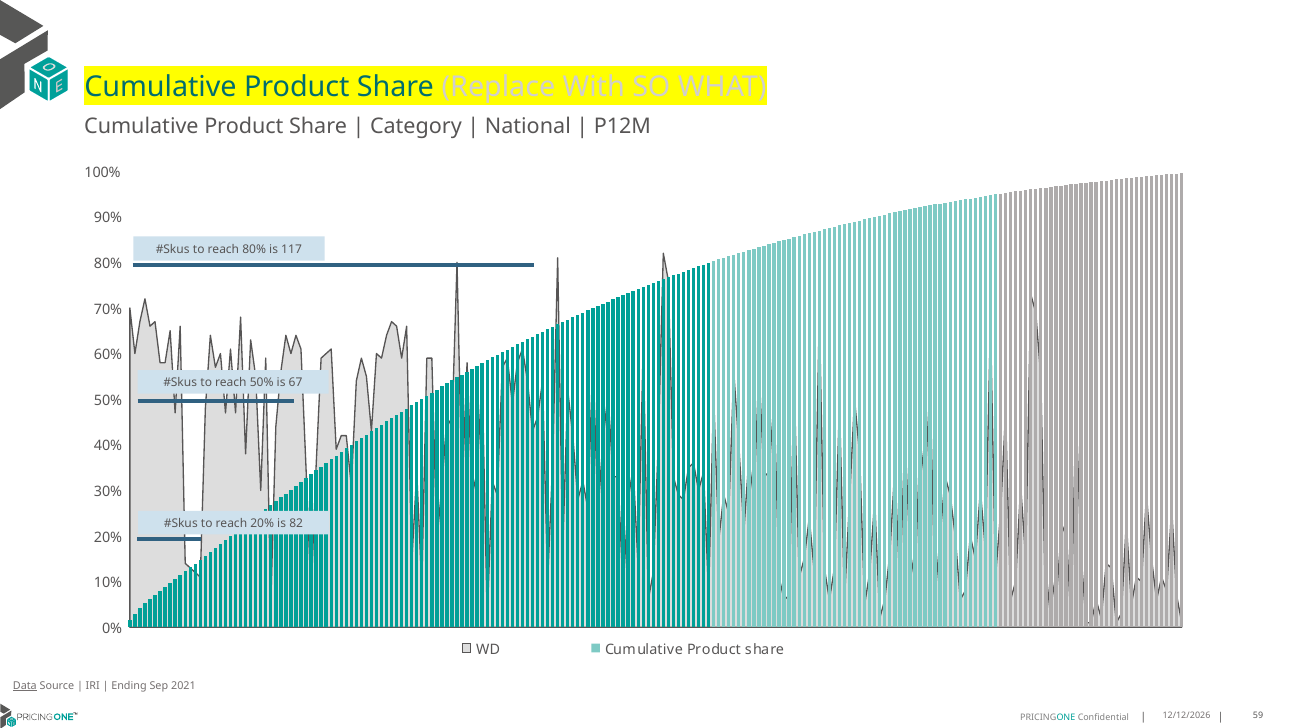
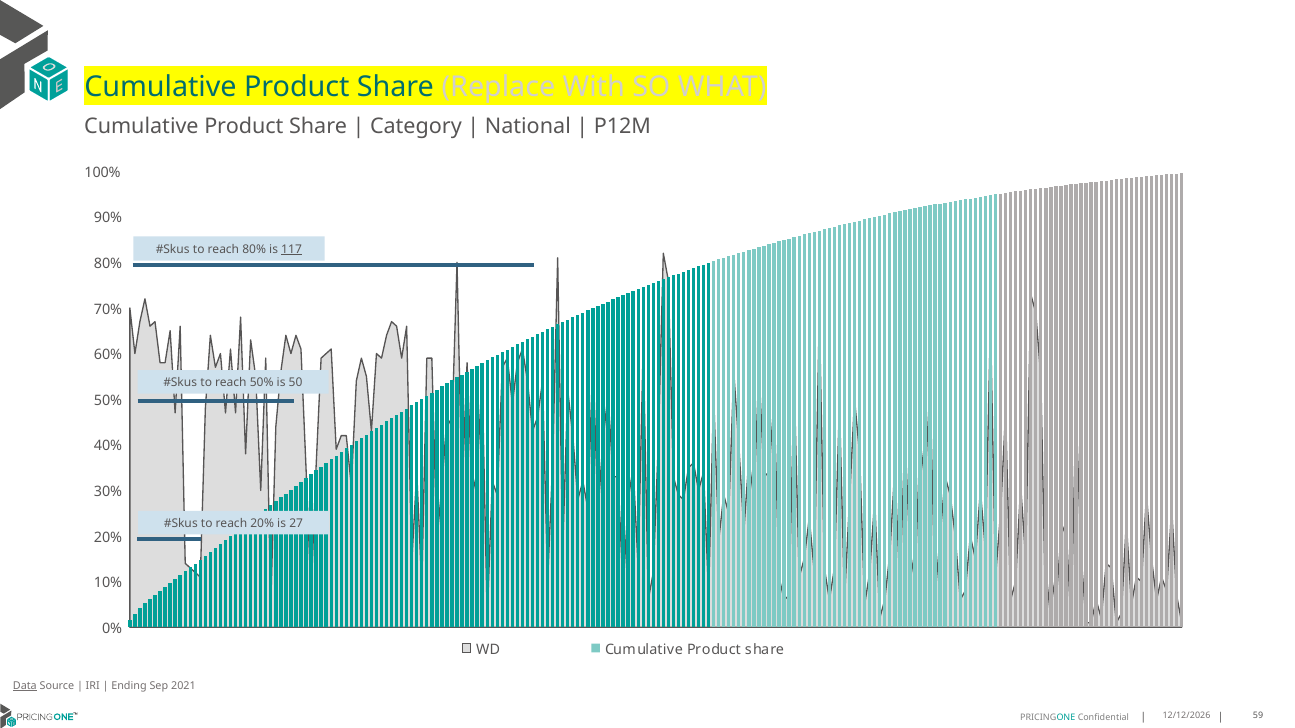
117 underline: none -> present
67: 67 -> 50
82: 82 -> 27
